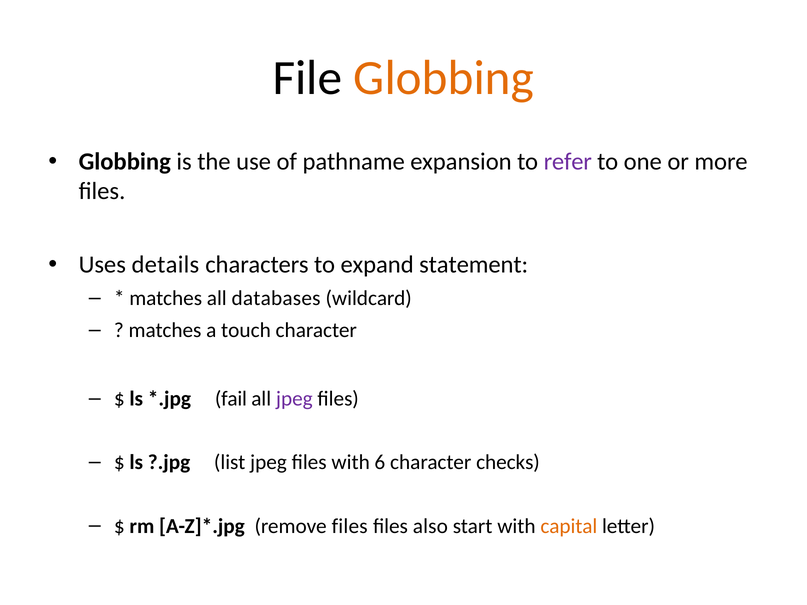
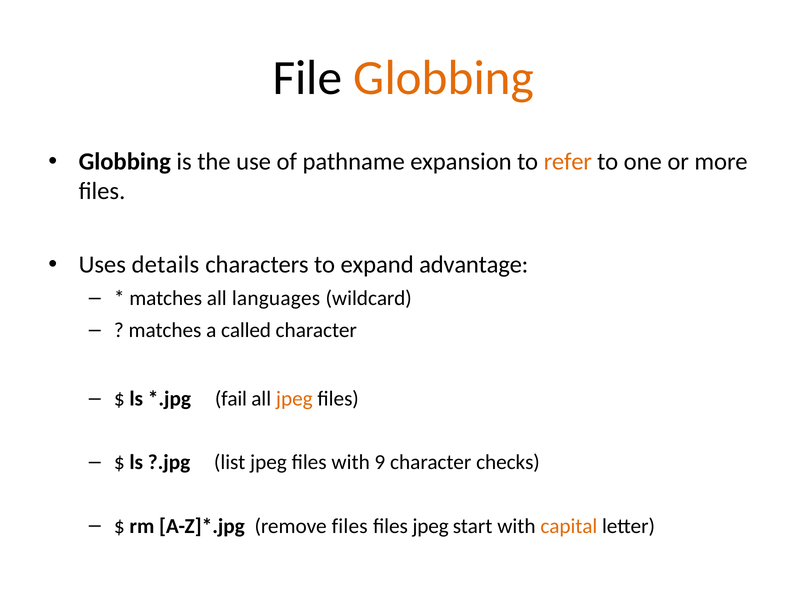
refer colour: purple -> orange
statement: statement -> advantage
databases: databases -> languages
touch: touch -> called
jpeg at (294, 399) colour: purple -> orange
6: 6 -> 9
files also: also -> jpeg
